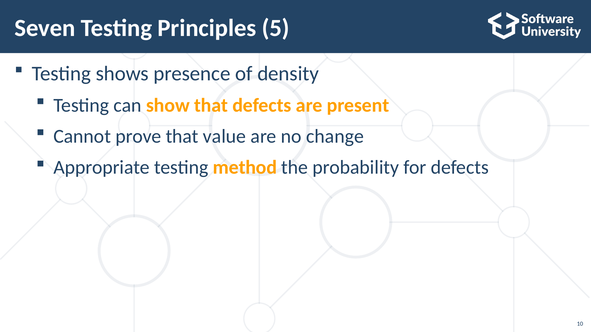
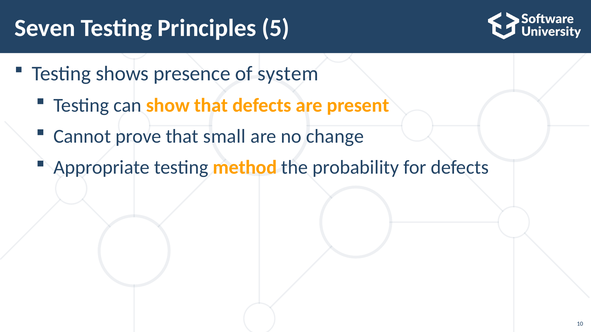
density: density -> system
value: value -> small
